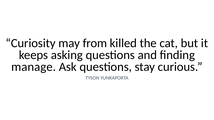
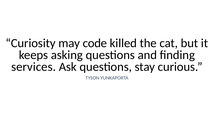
from: from -> code
manage: manage -> services
